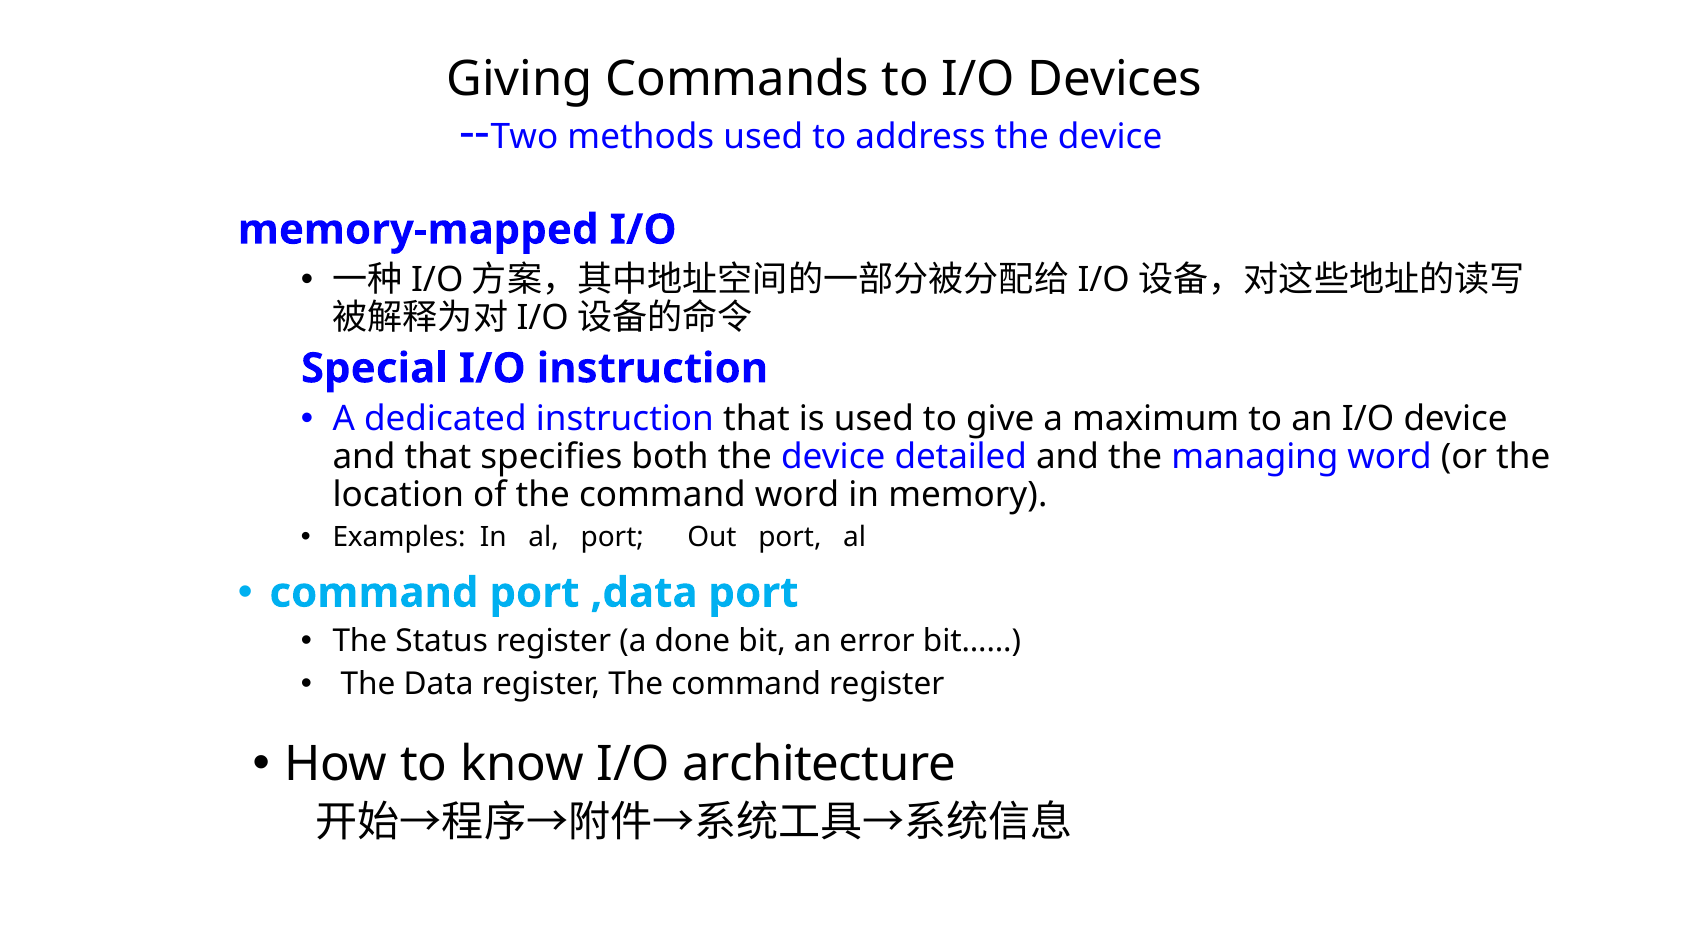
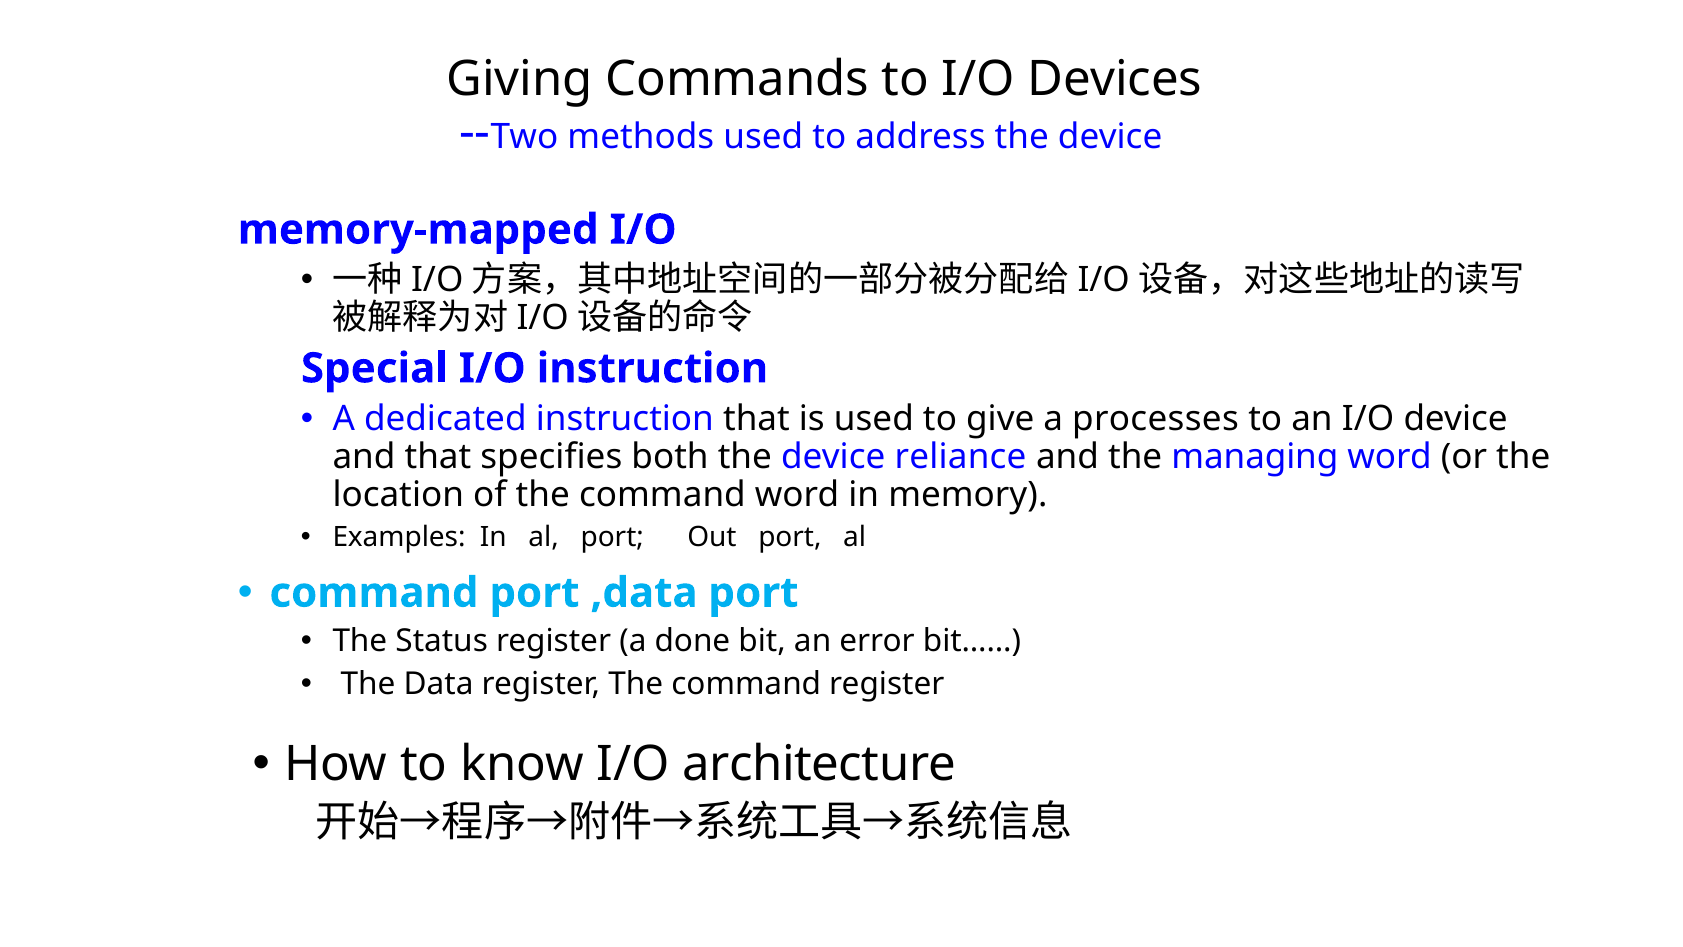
maximum: maximum -> processes
detailed: detailed -> reliance
